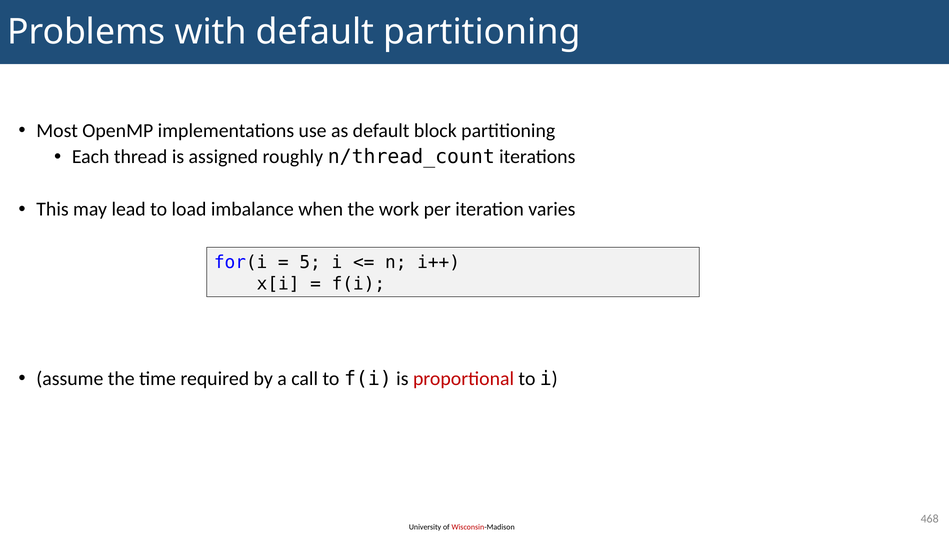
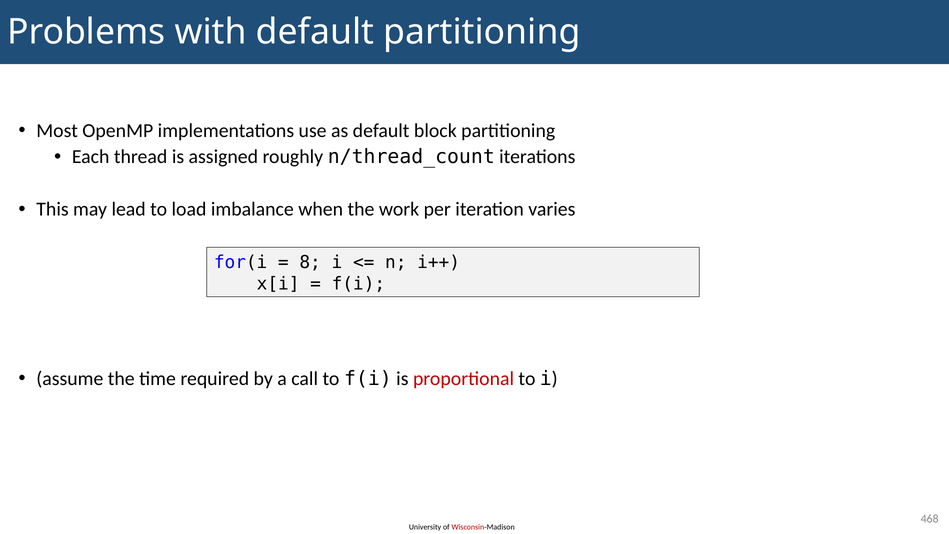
5: 5 -> 8
